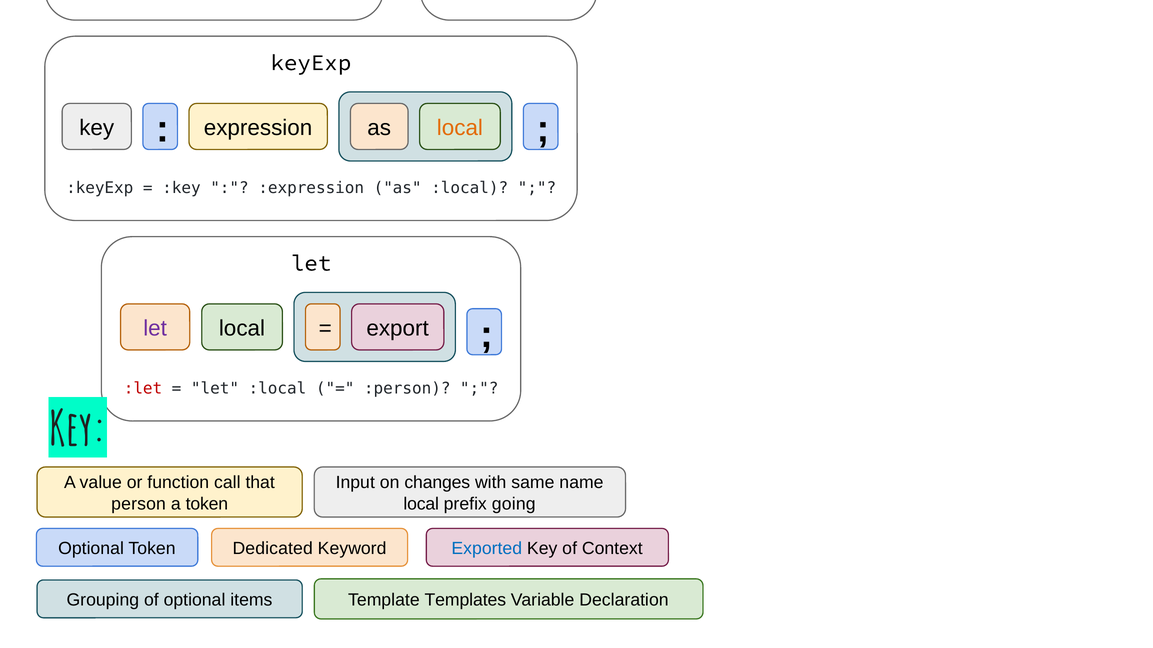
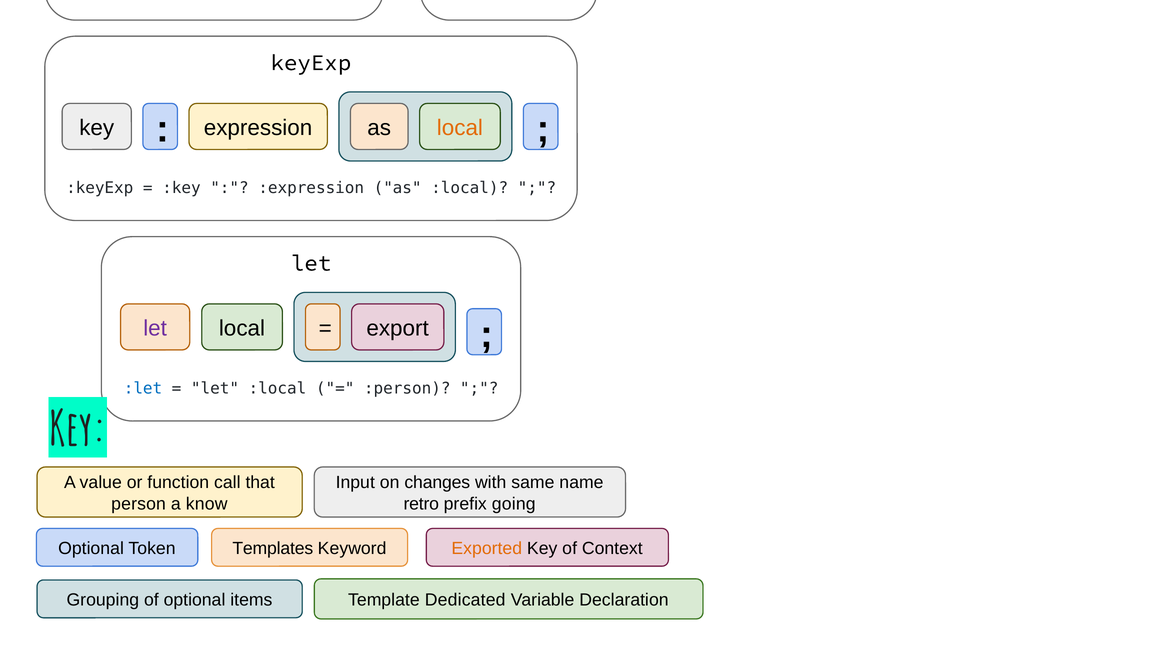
:let colour: red -> blue
a token: token -> know
local at (421, 504): local -> retro
Dedicated: Dedicated -> Templates
Exported colour: blue -> orange
Templates: Templates -> Dedicated
